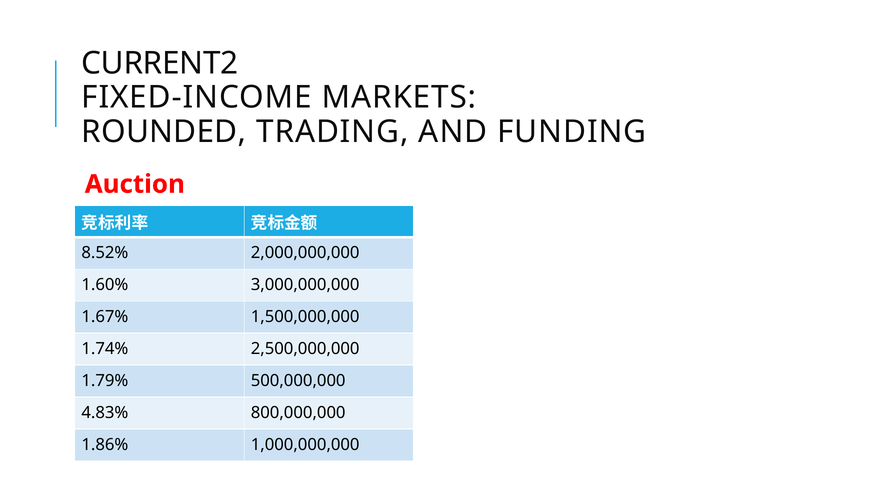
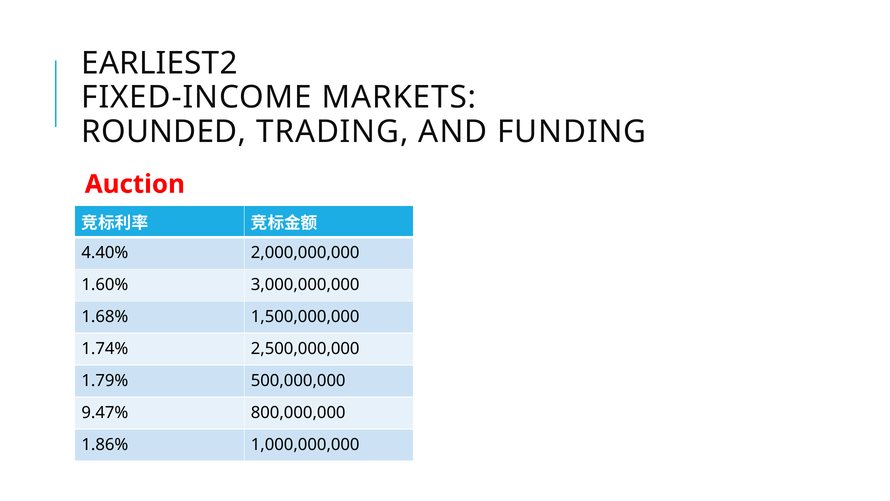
CURRENT2: CURRENT2 -> EARLIEST2
8.52%: 8.52% -> 4.40%
1.67%: 1.67% -> 1.68%
4.83%: 4.83% -> 9.47%
